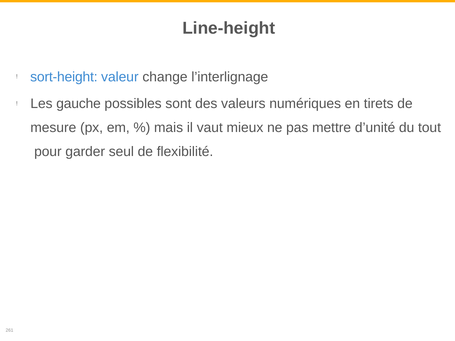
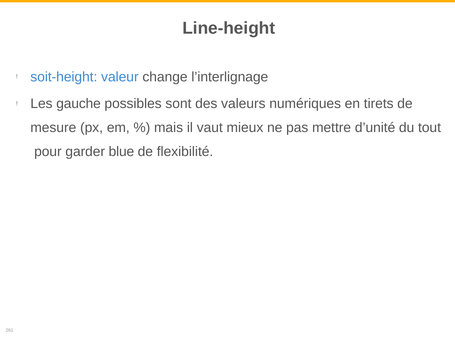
sort-height: sort-height -> soit-height
seul: seul -> blue
